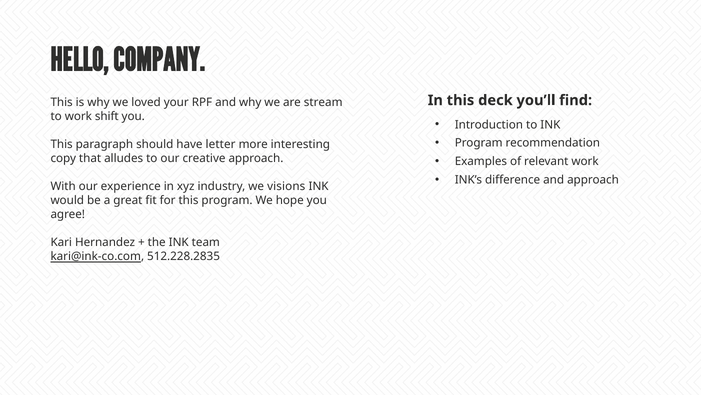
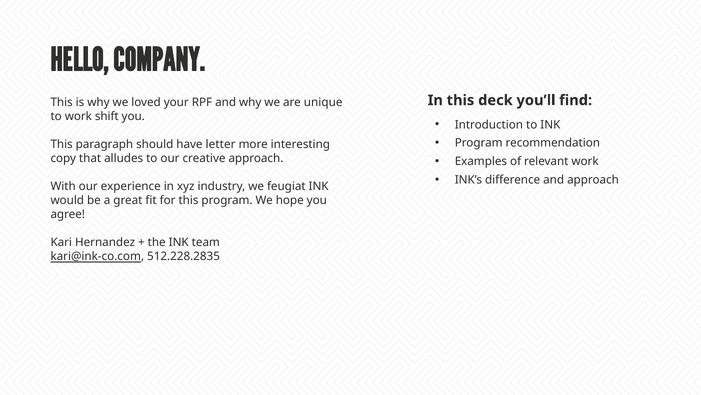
stream: stream -> unique
visions: visions -> feugiat
